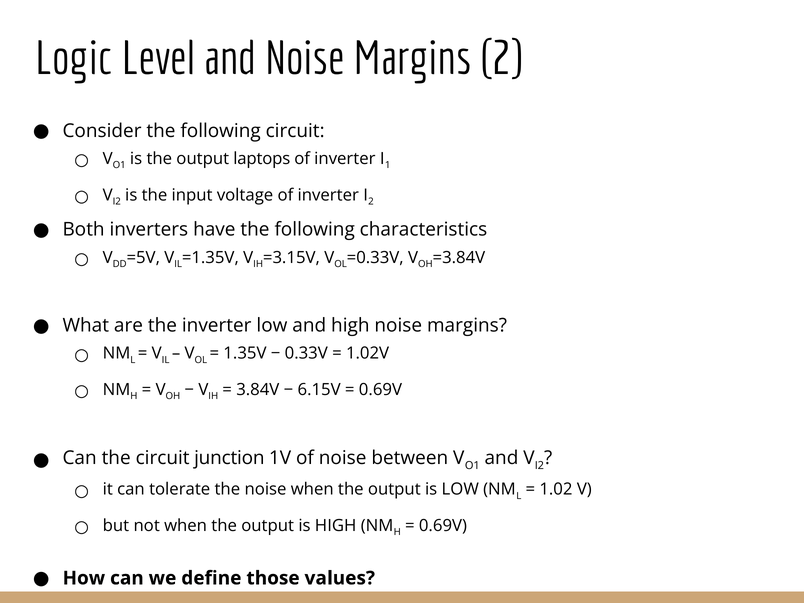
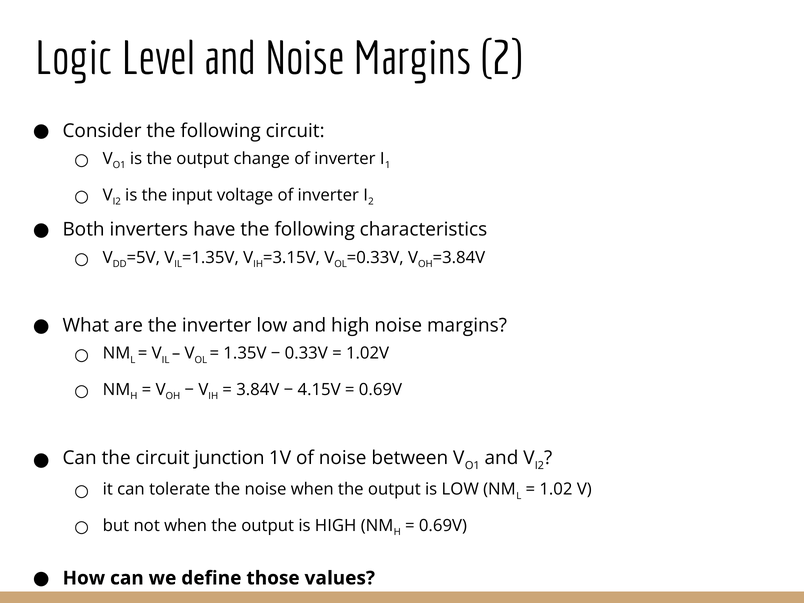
laptops: laptops -> change
6.15V: 6.15V -> 4.15V
